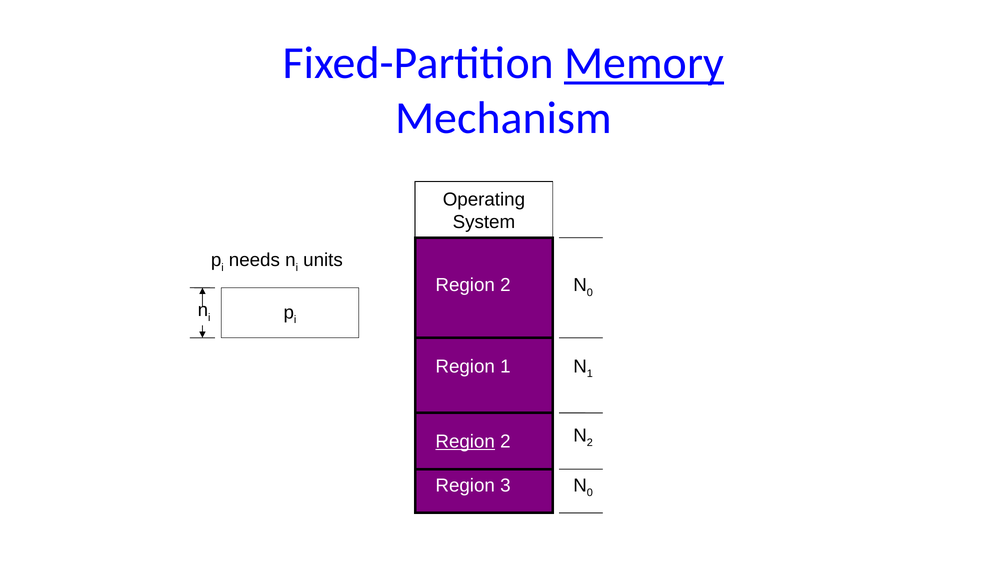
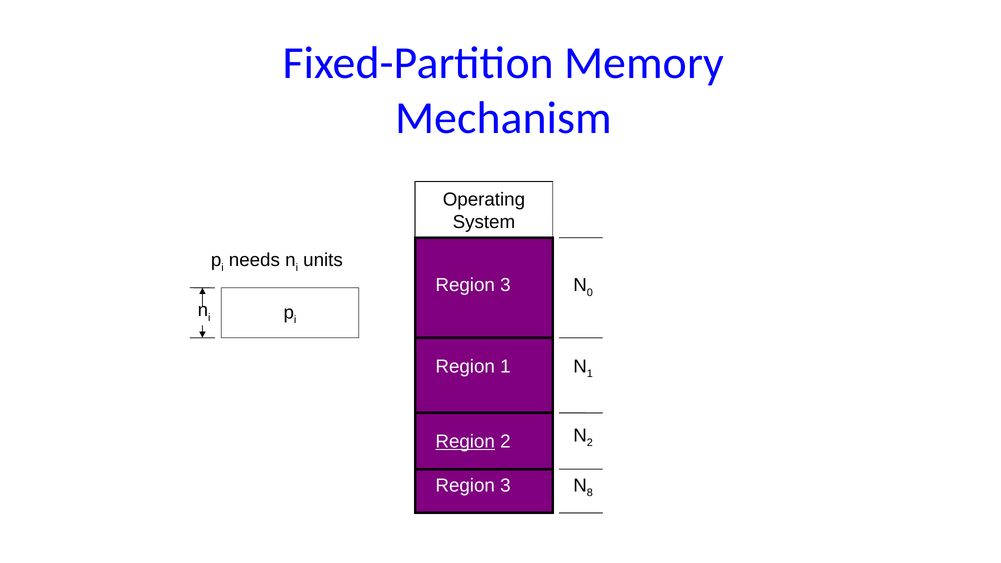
Memory underline: present -> none
2 at (505, 285): 2 -> 3
0 at (590, 493): 0 -> 8
